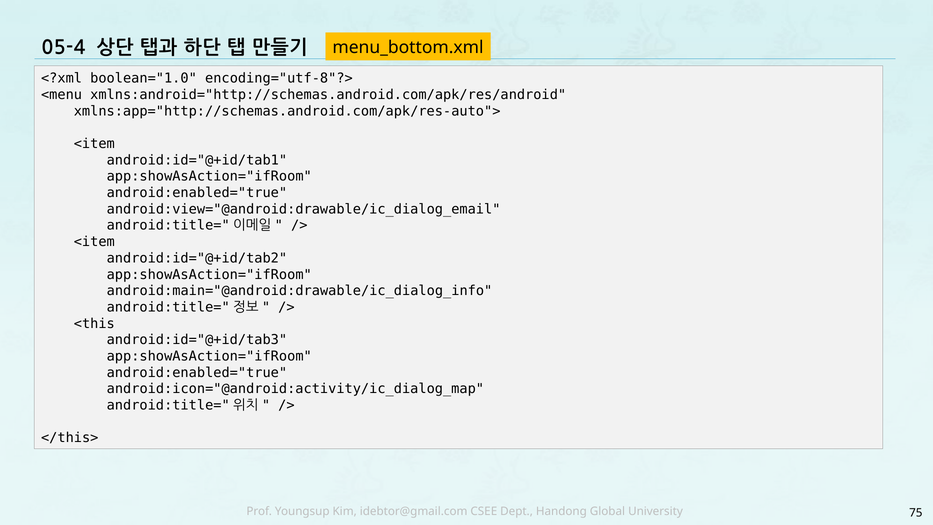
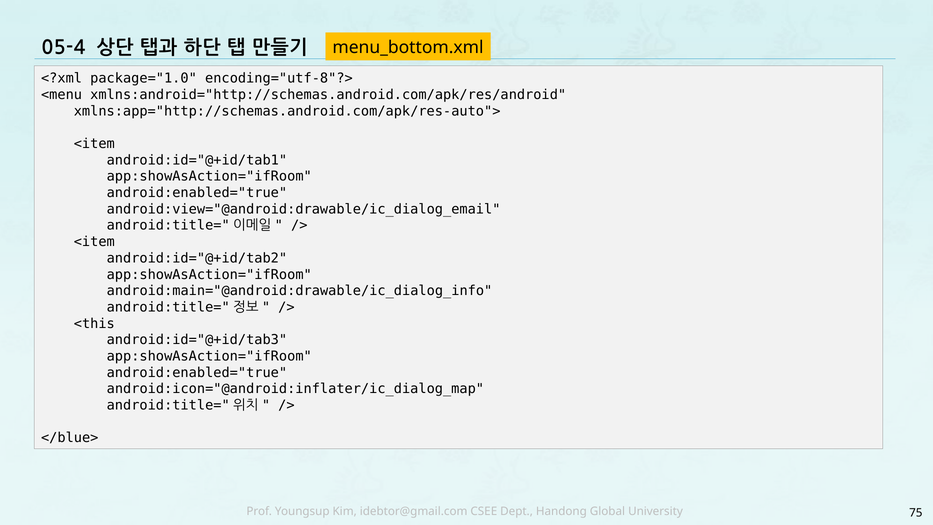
boolean="1.0: boolean="1.0 -> package="1.0
android:icon="@android:activity/ic_dialog_map: android:icon="@android:activity/ic_dialog_map -> android:icon="@android:inflater/ic_dialog_map
</this>: </this> -> </blue>
